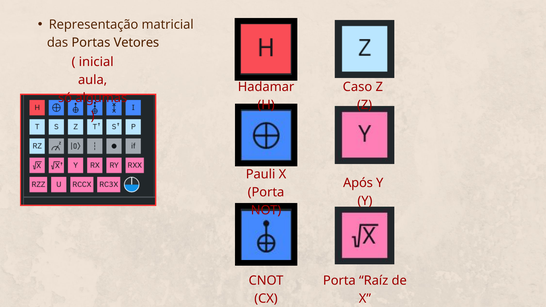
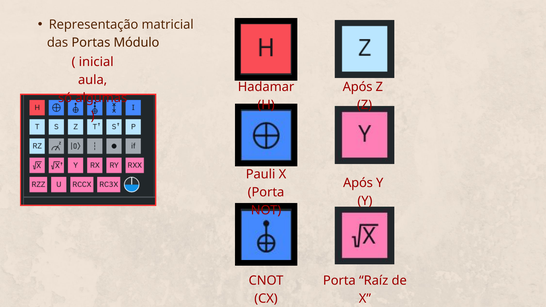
Vetores: Vetores -> Módulo
Caso at (357, 87): Caso -> Após
